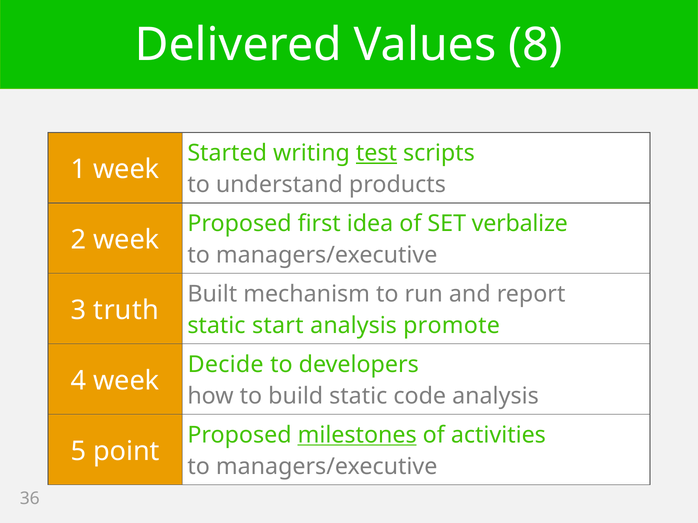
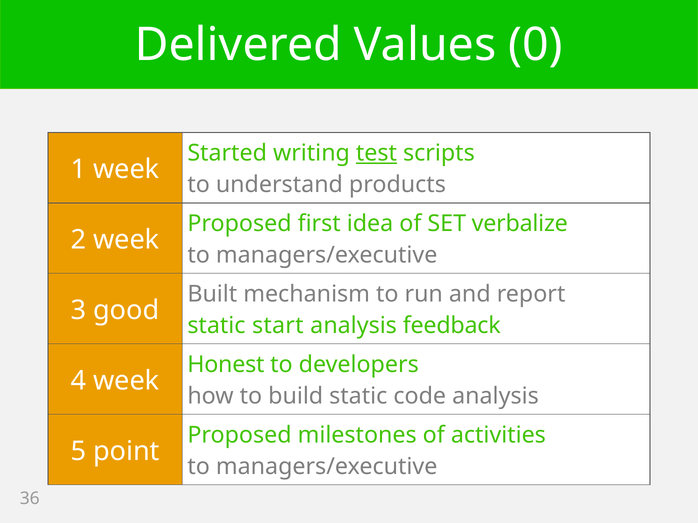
8: 8 -> 0
truth: truth -> good
promote: promote -> feedback
Decide: Decide -> Honest
milestones underline: present -> none
